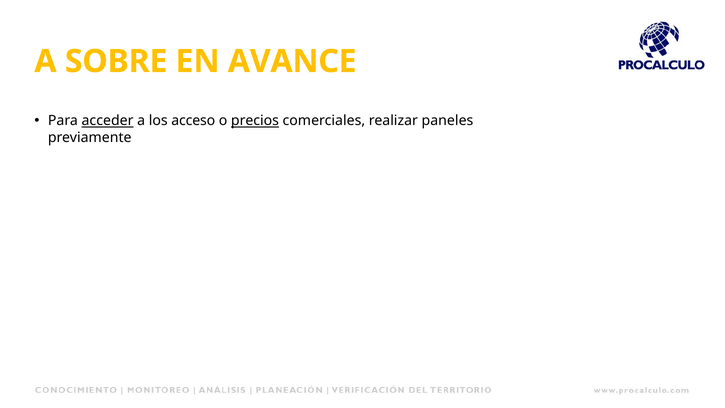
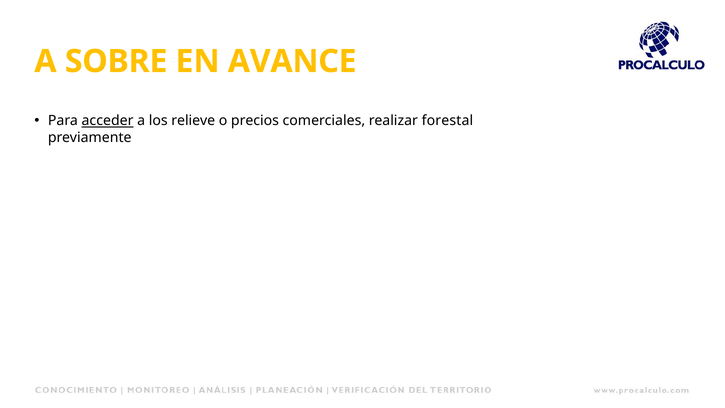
acceso: acceso -> relieve
precios underline: present -> none
paneles: paneles -> forestal
